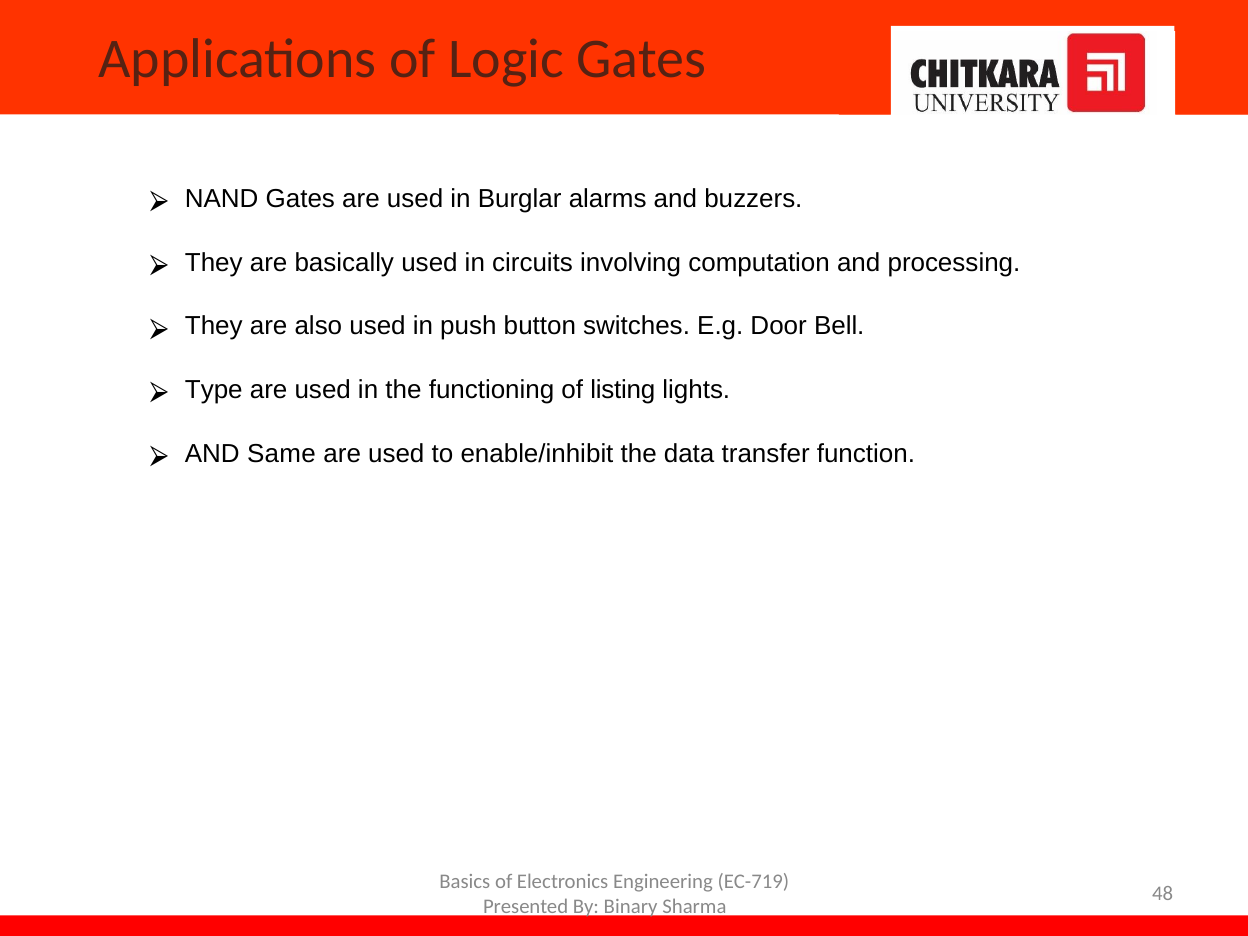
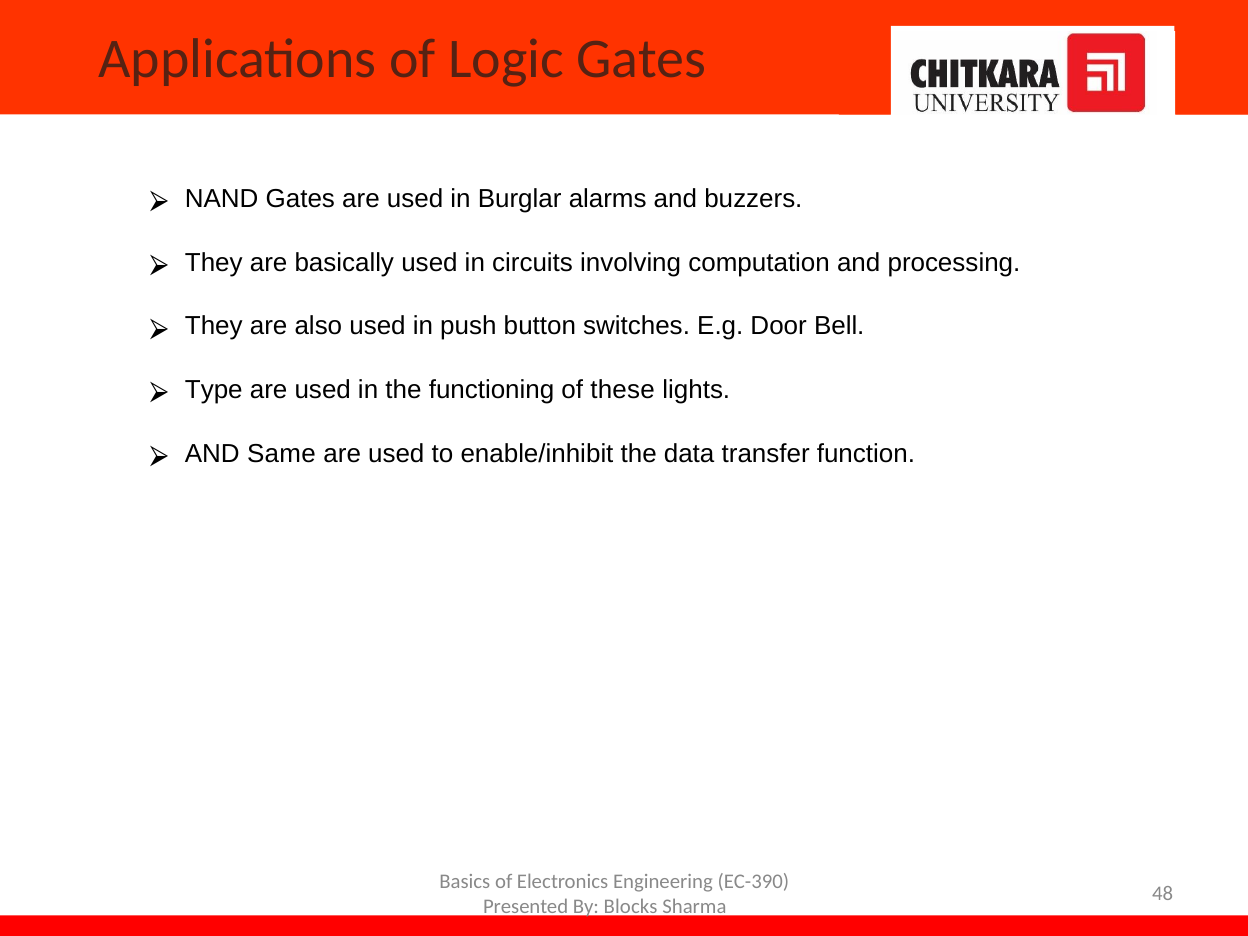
listing: listing -> these
EC-719: EC-719 -> EC-390
Binary: Binary -> Blocks
